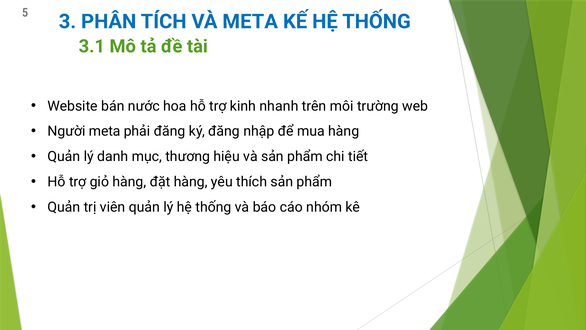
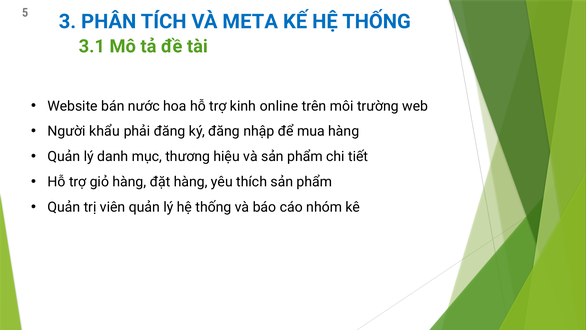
nhanh: nhanh -> online
Người meta: meta -> khẩu
